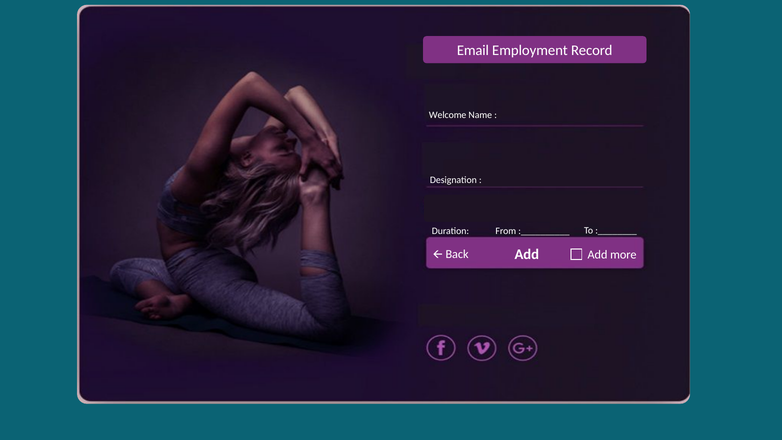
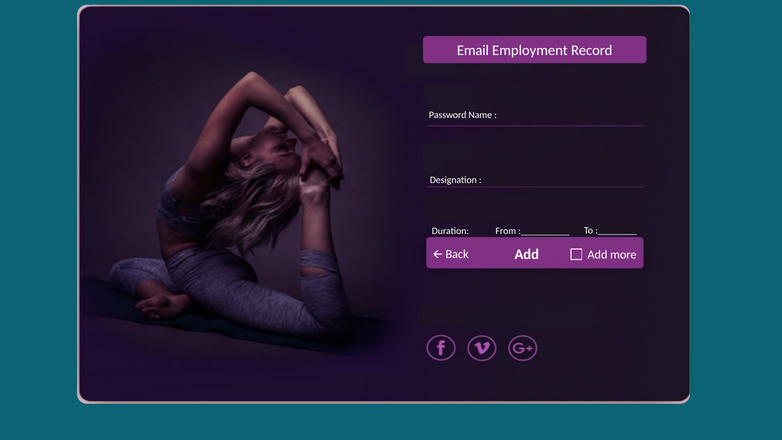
Welcome: Welcome -> Password
